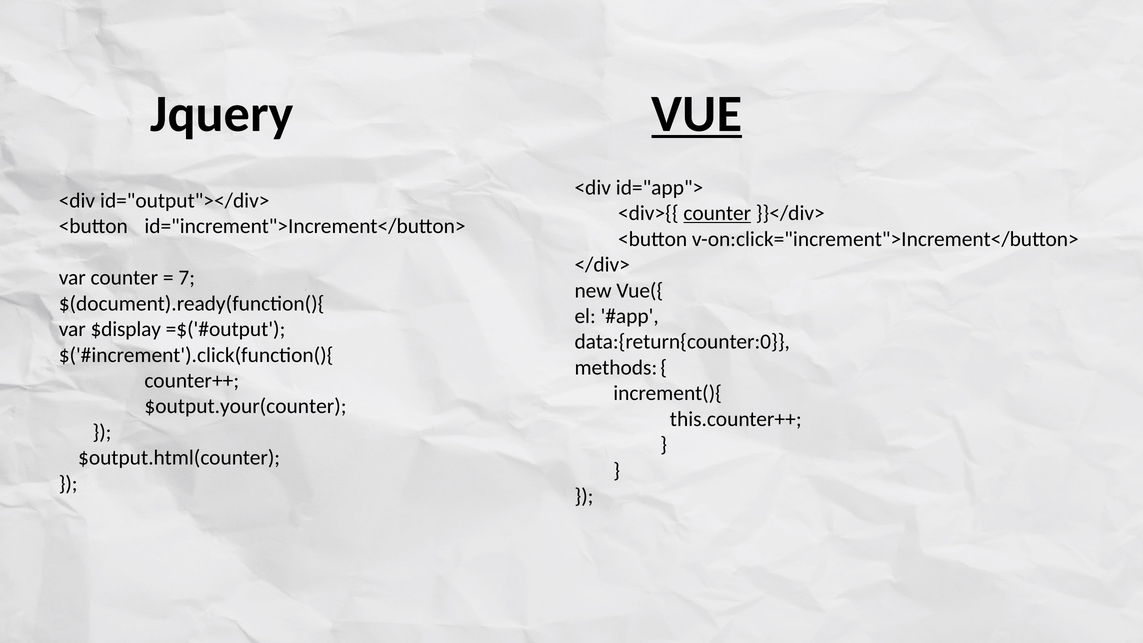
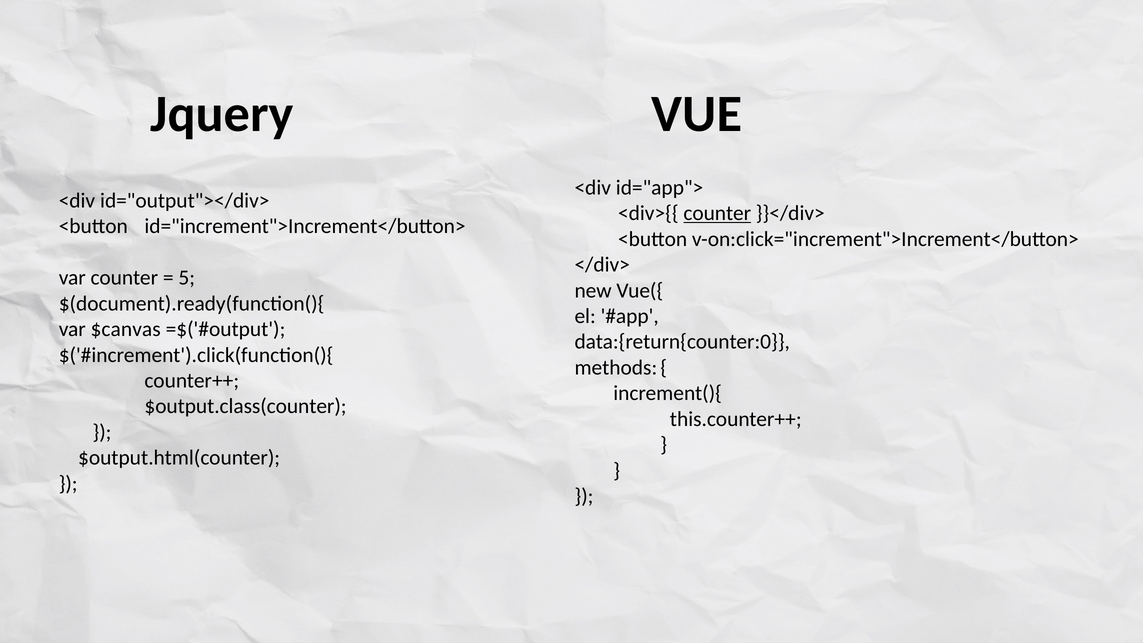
VUE underline: present -> none
7: 7 -> 5
$display: $display -> $canvas
$output.your(counter: $output.your(counter -> $output.class(counter
